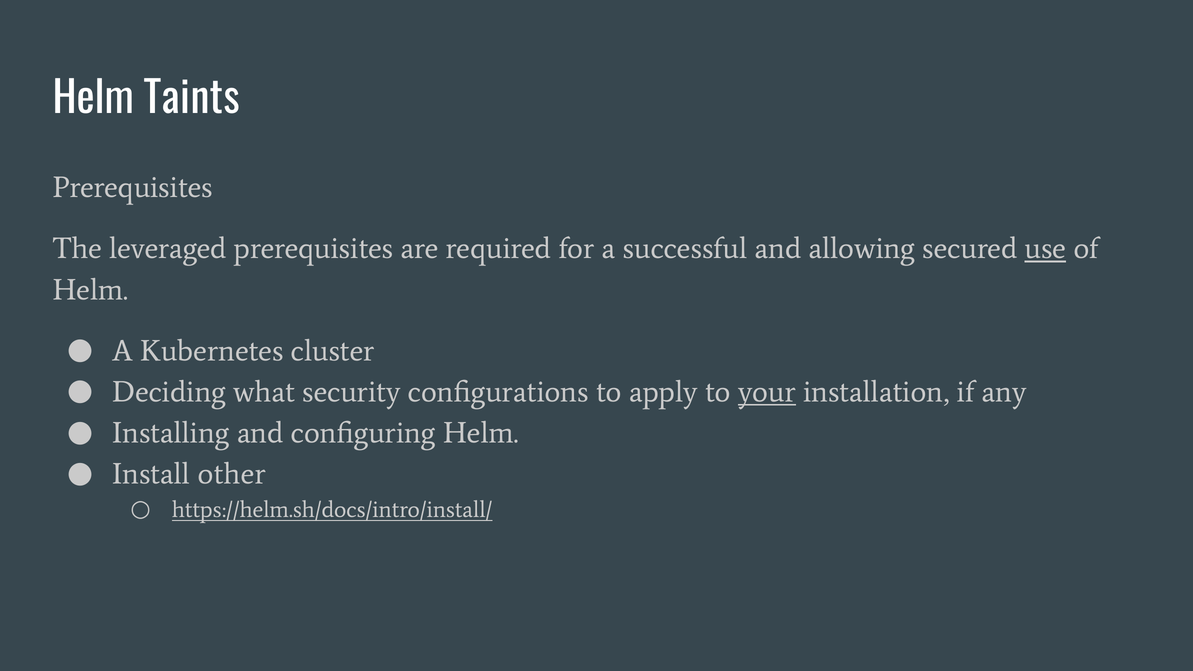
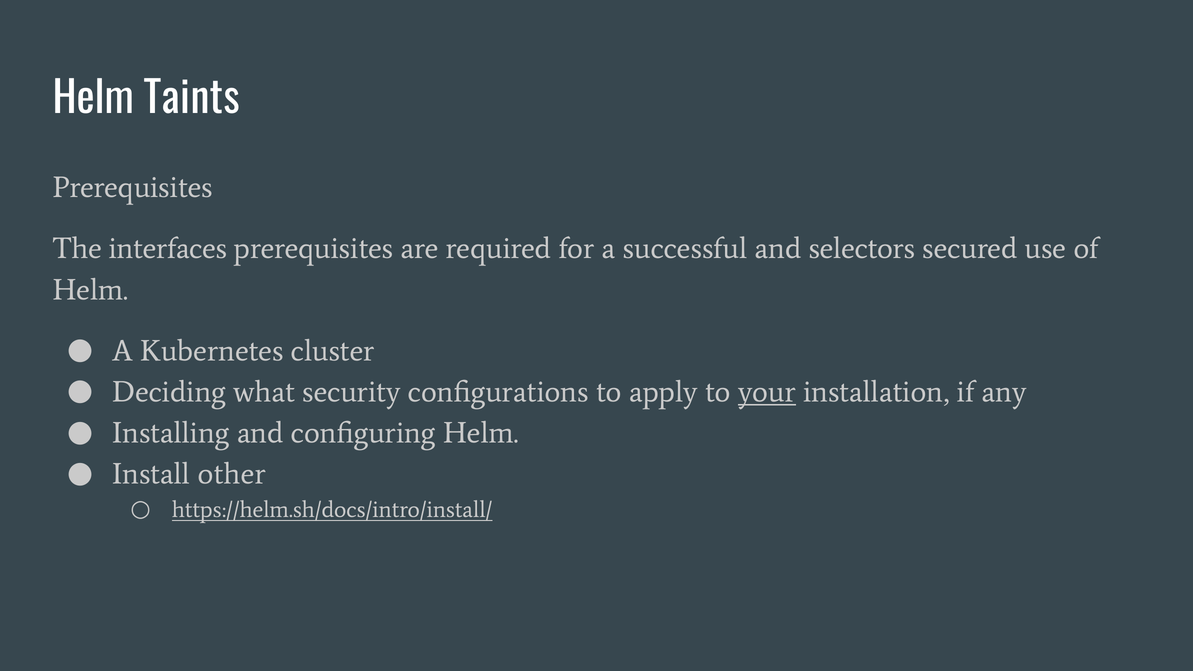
leveraged: leveraged -> interfaces
allowing: allowing -> selectors
use underline: present -> none
